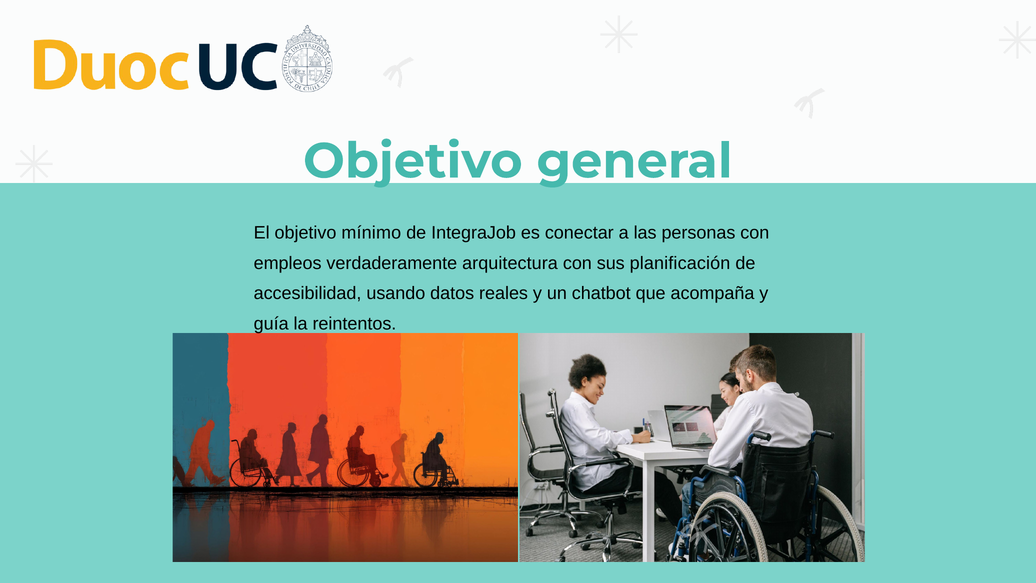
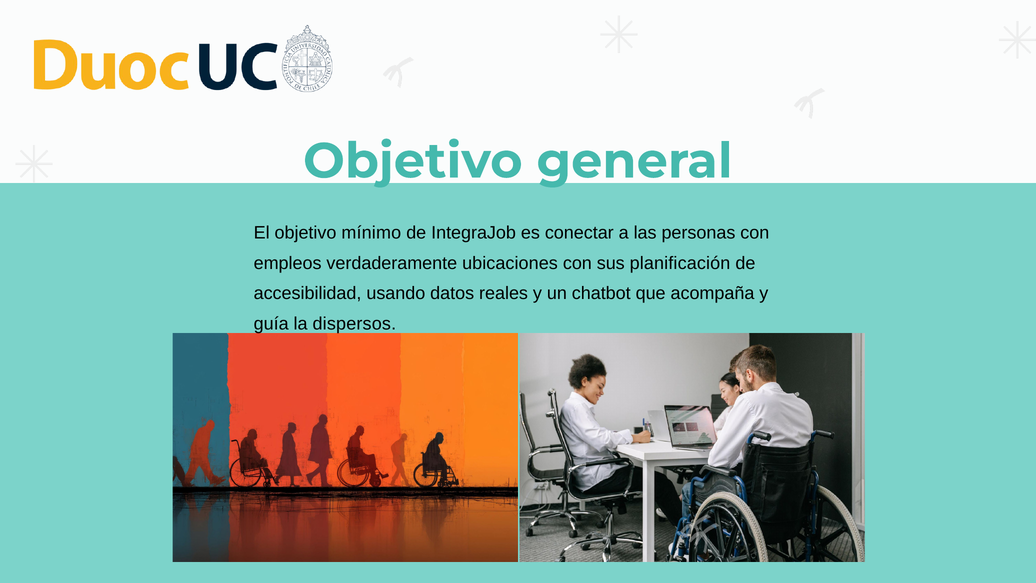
arquitectura: arquitectura -> ubicaciones
reintentos: reintentos -> dispersos
